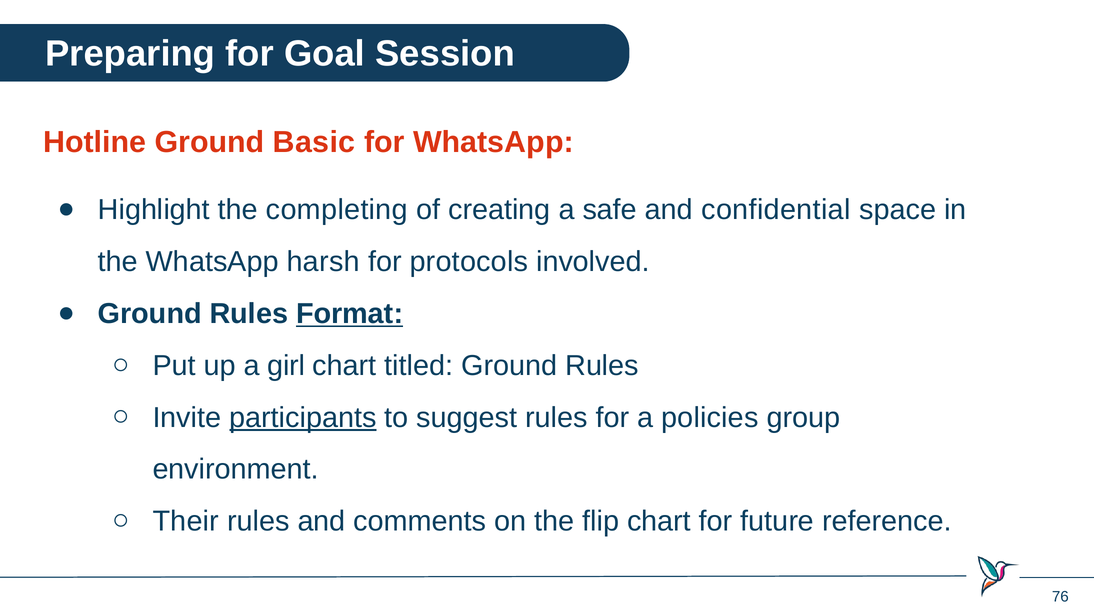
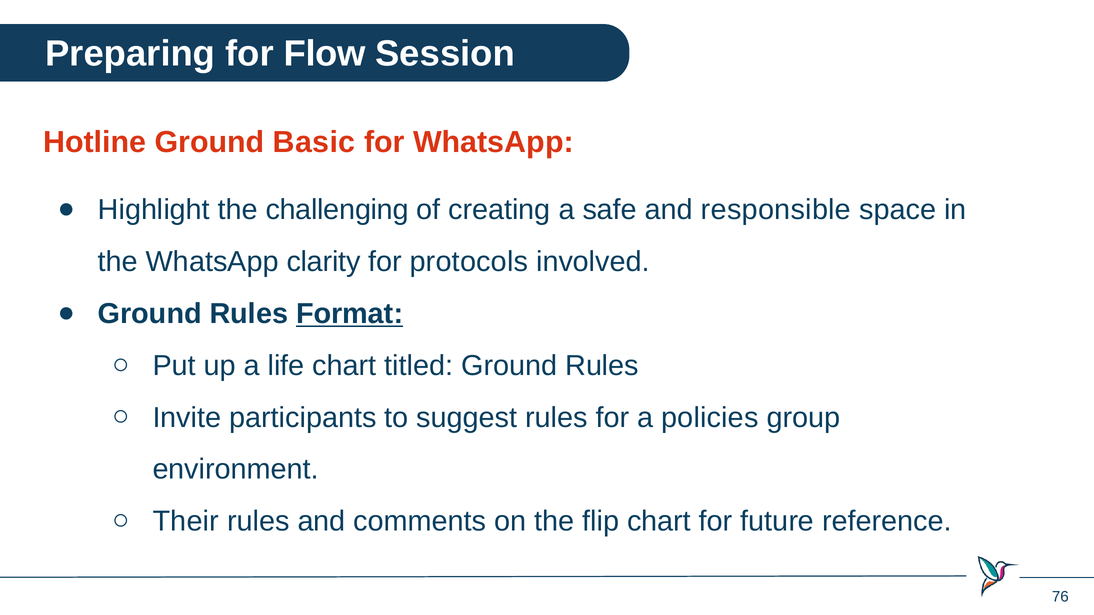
Goal: Goal -> Flow
completing: completing -> challenging
confidential: confidential -> responsible
harsh: harsh -> clarity
girl: girl -> life
participants underline: present -> none
